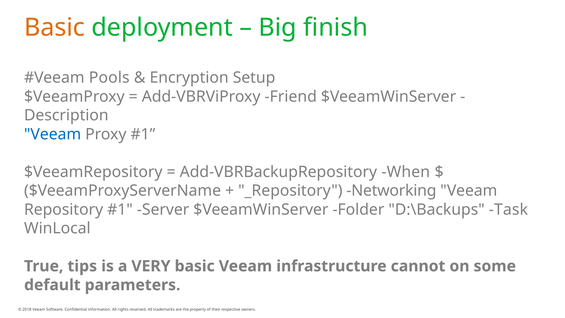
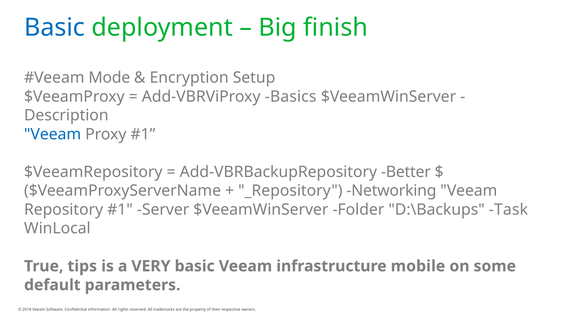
Basic at (55, 27) colour: orange -> blue
Pools: Pools -> Mode
Friend: Friend -> Basics
When: When -> Better
cannot: cannot -> mobile
